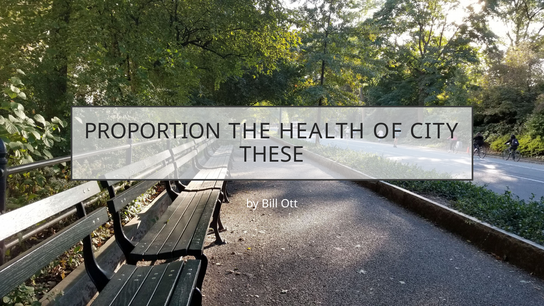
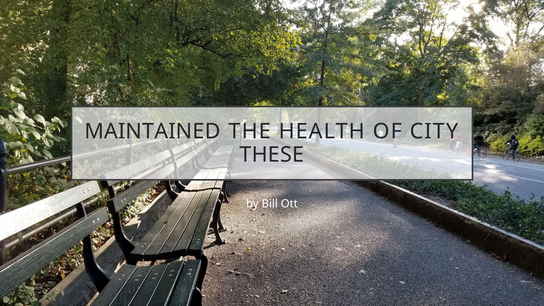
PROPORTION: PROPORTION -> MAINTAINED
